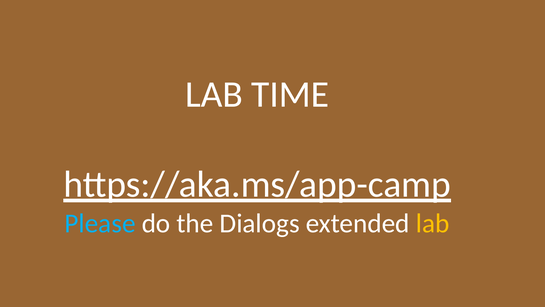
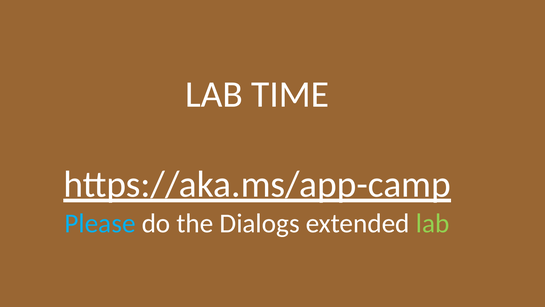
lab at (433, 223) colour: yellow -> light green
